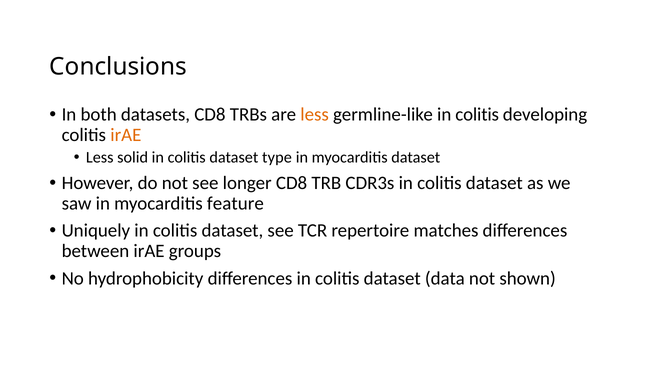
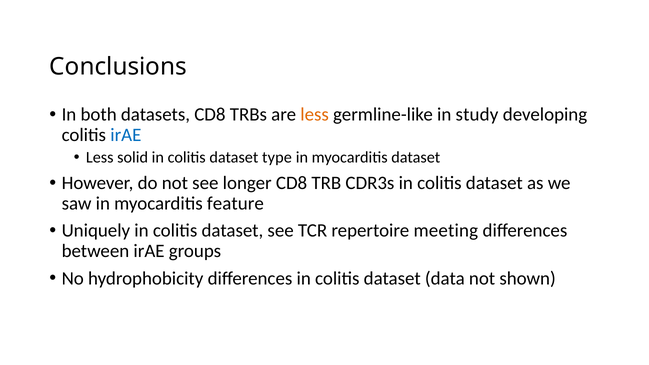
germline-like in colitis: colitis -> study
irAE at (126, 135) colour: orange -> blue
matches: matches -> meeting
